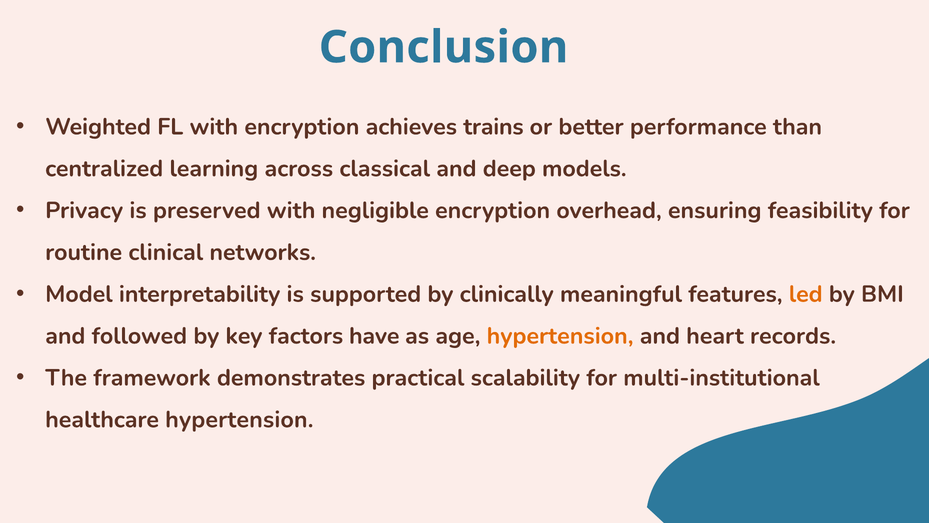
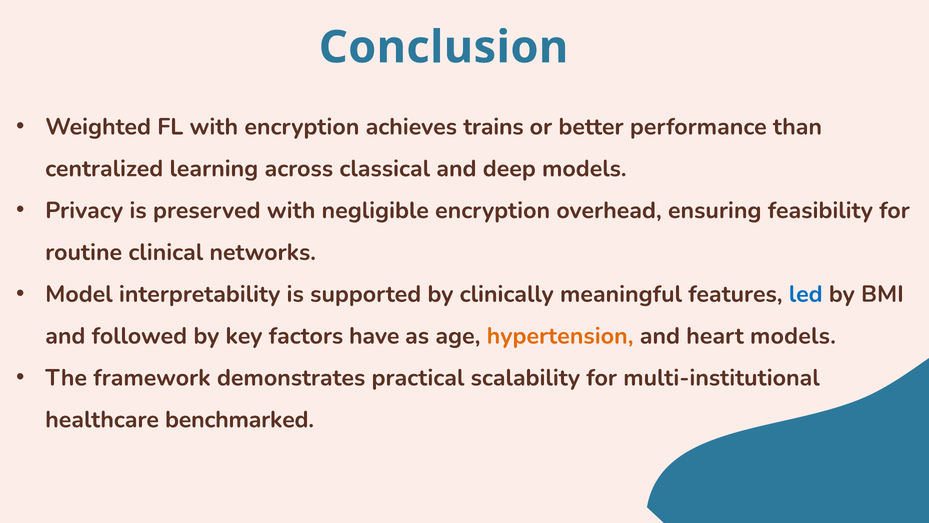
led colour: orange -> blue
heart records: records -> models
healthcare hypertension: hypertension -> benchmarked
